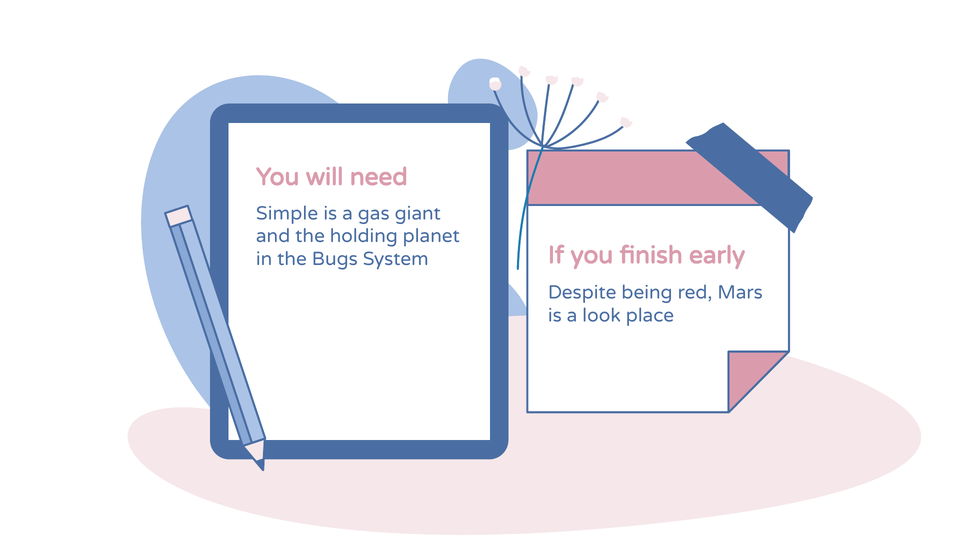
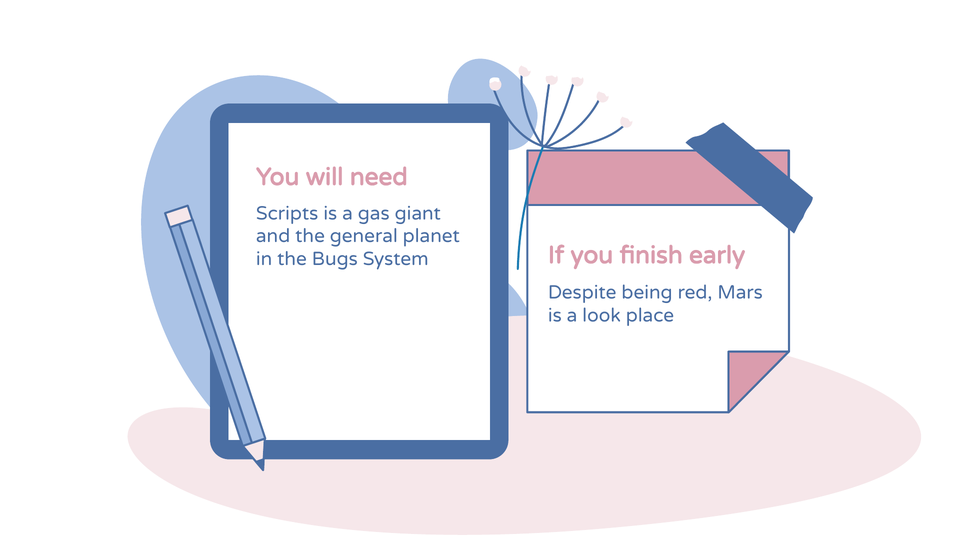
Simple: Simple -> Scripts
holding: holding -> general
